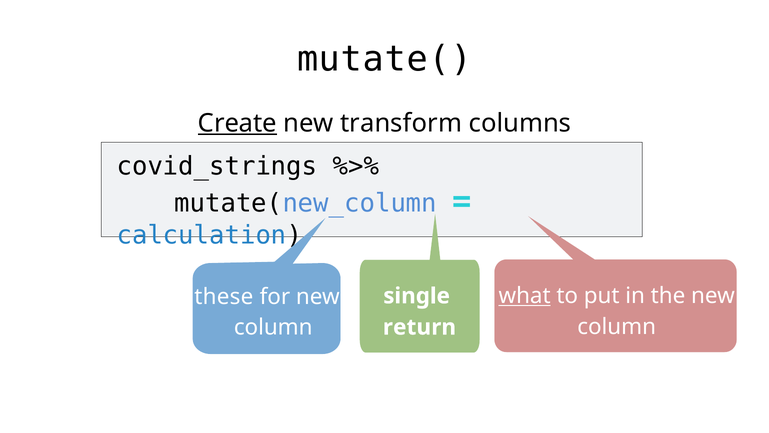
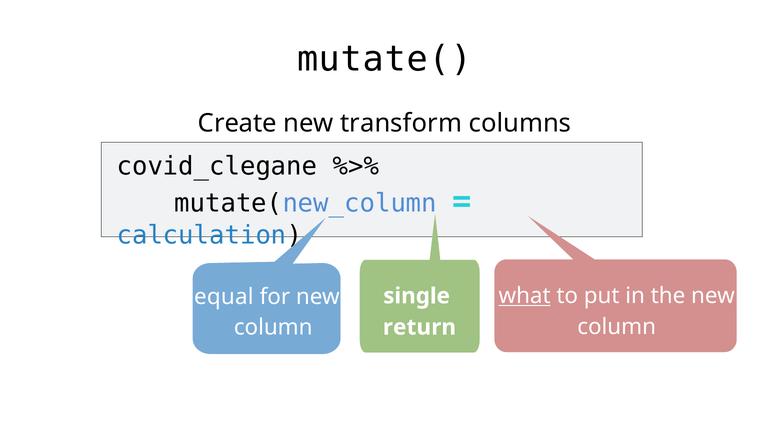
Create underline: present -> none
covid_strings: covid_strings -> covid_clegane
these: these -> equal
